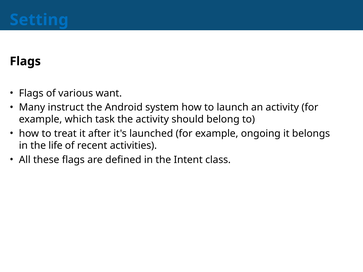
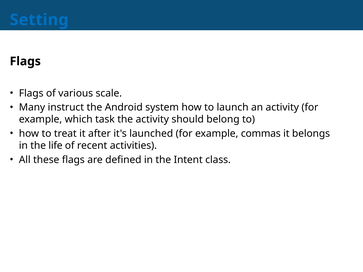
want: want -> scale
ongoing: ongoing -> commas
